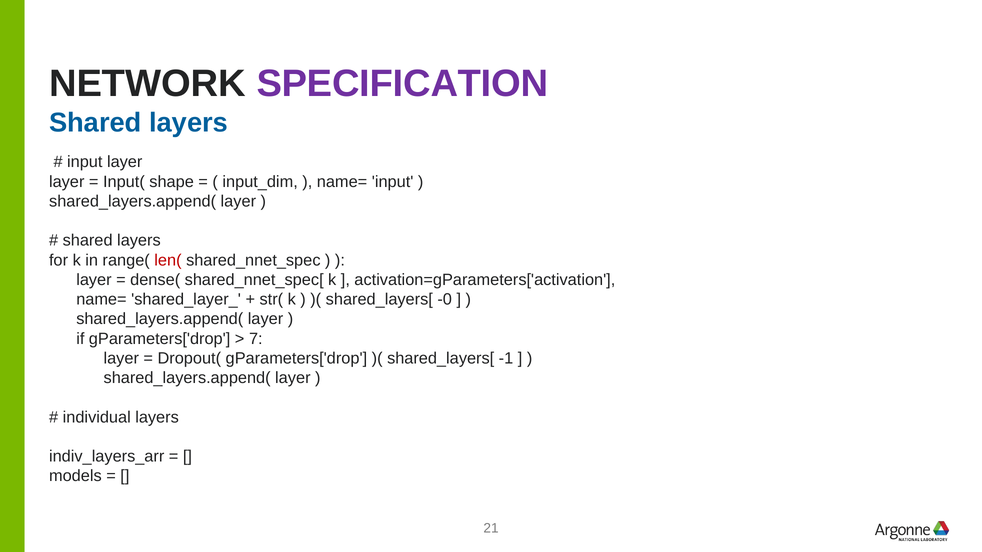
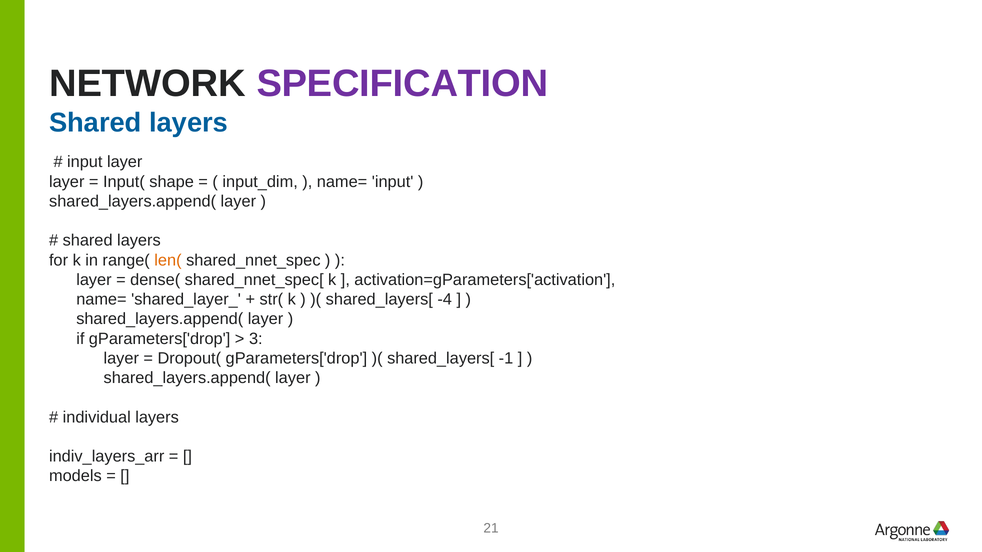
len( colour: red -> orange
-0: -0 -> -4
7: 7 -> 3
